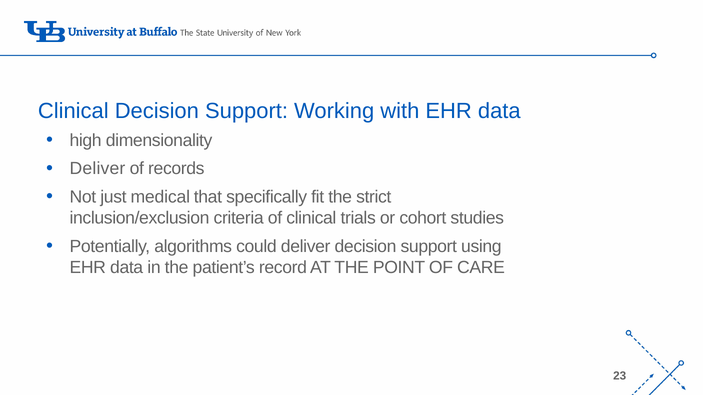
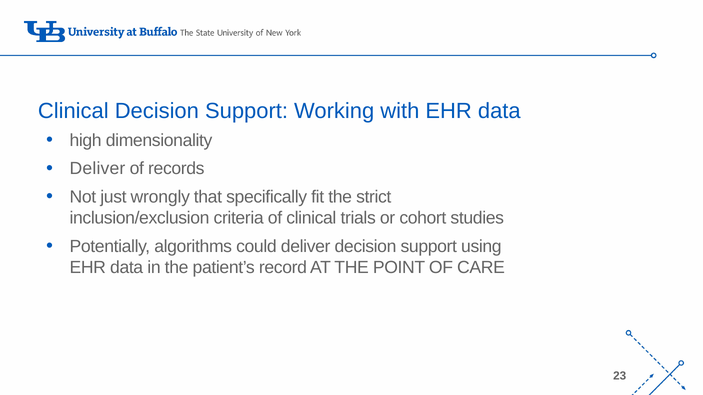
medical: medical -> wrongly
